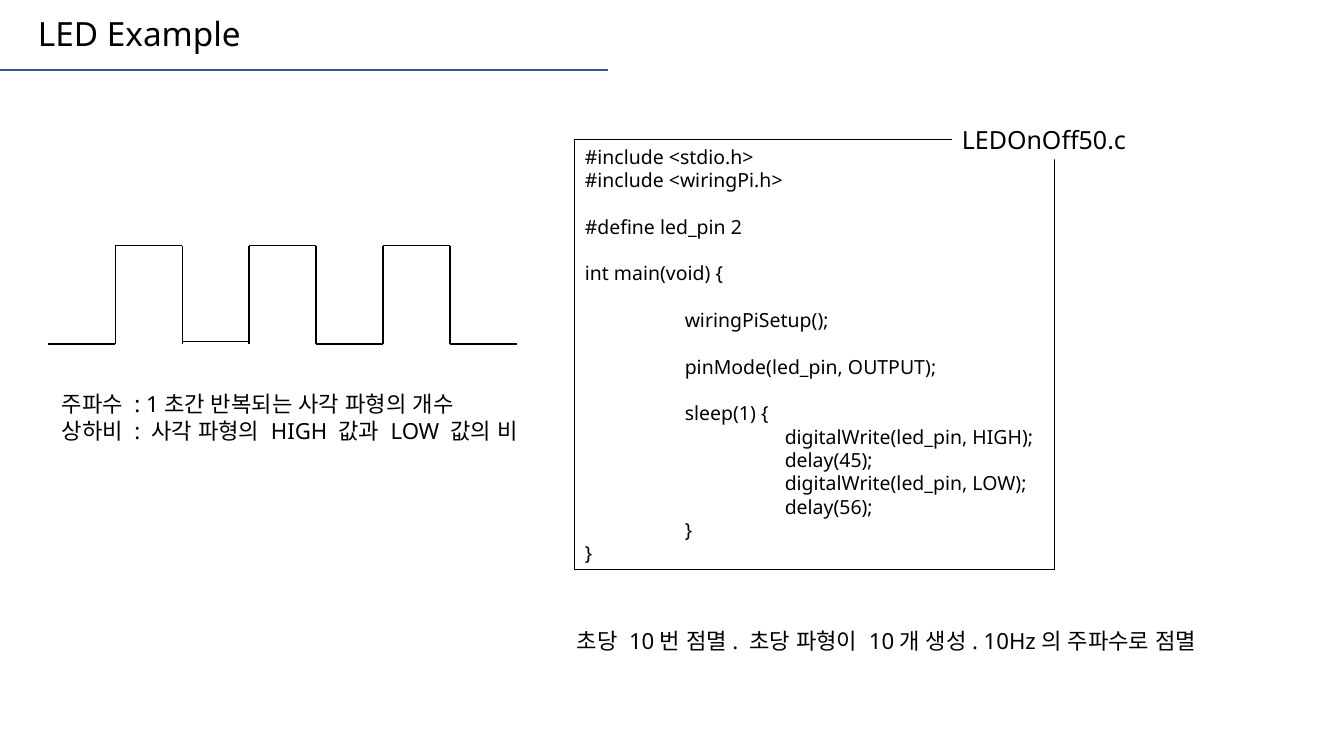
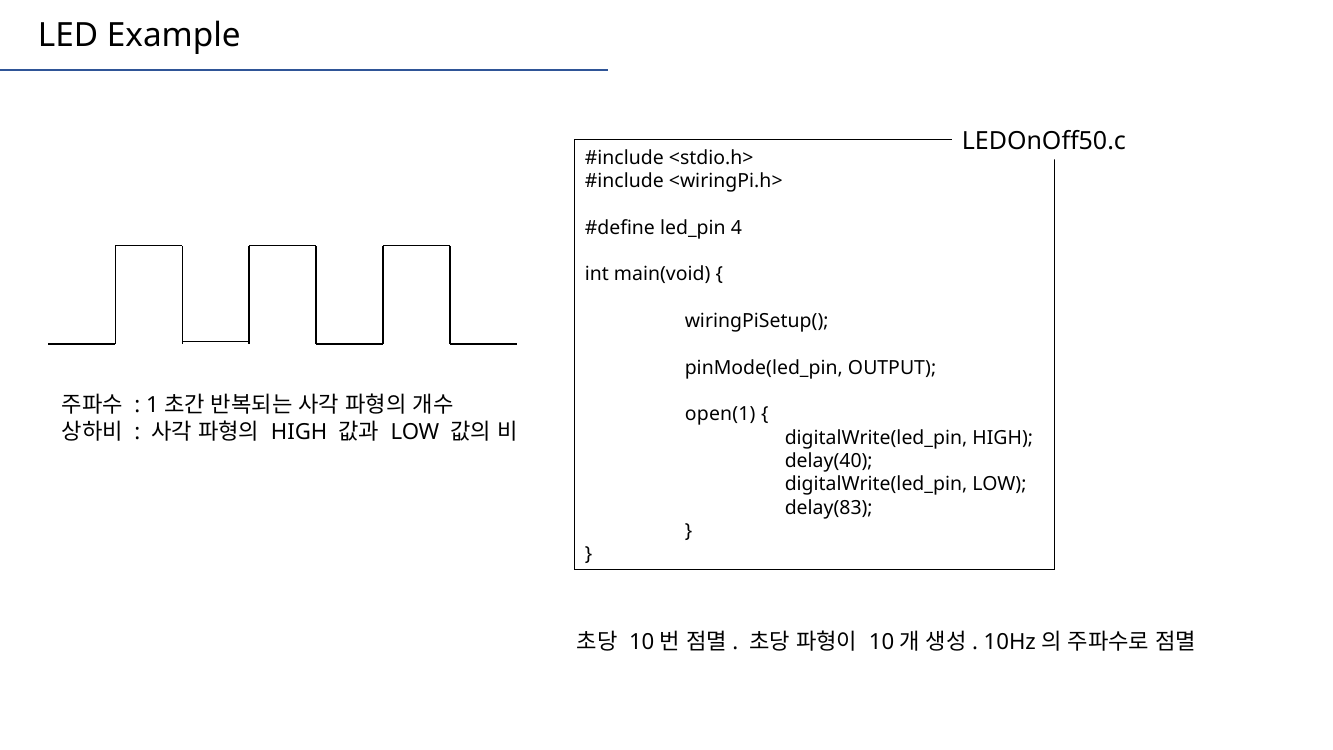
2: 2 -> 4
sleep(1: sleep(1 -> open(1
delay(45: delay(45 -> delay(40
delay(56: delay(56 -> delay(83
